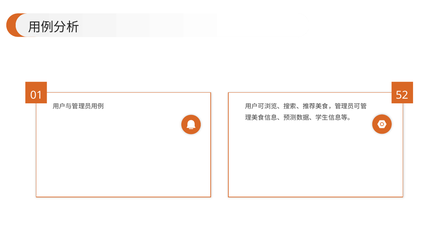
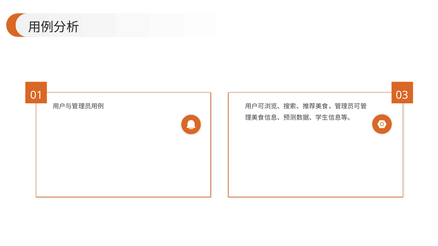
52: 52 -> 03
